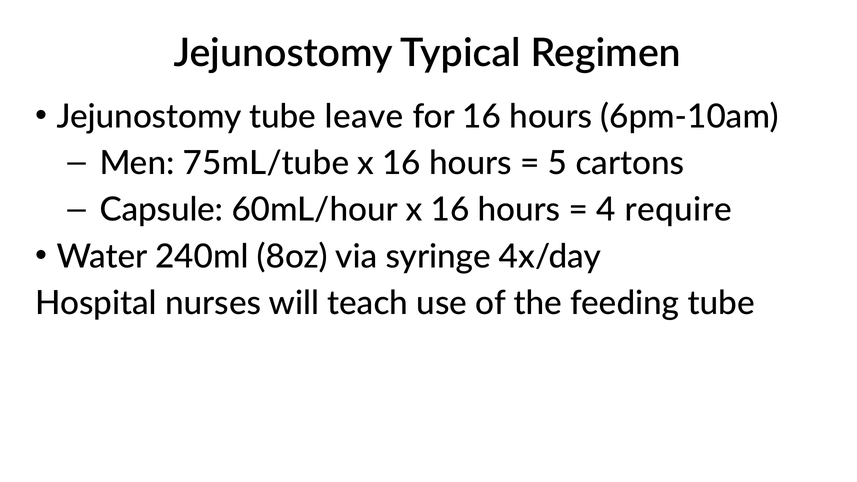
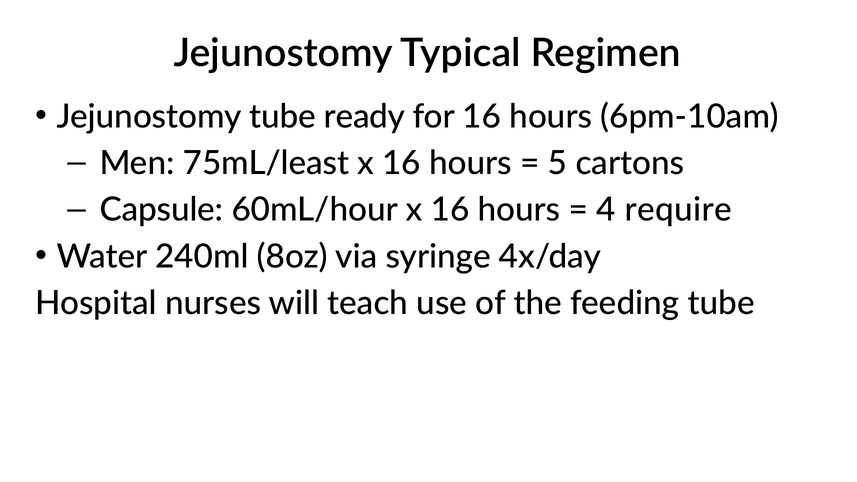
leave: leave -> ready
75mL/tube: 75mL/tube -> 75mL/least
